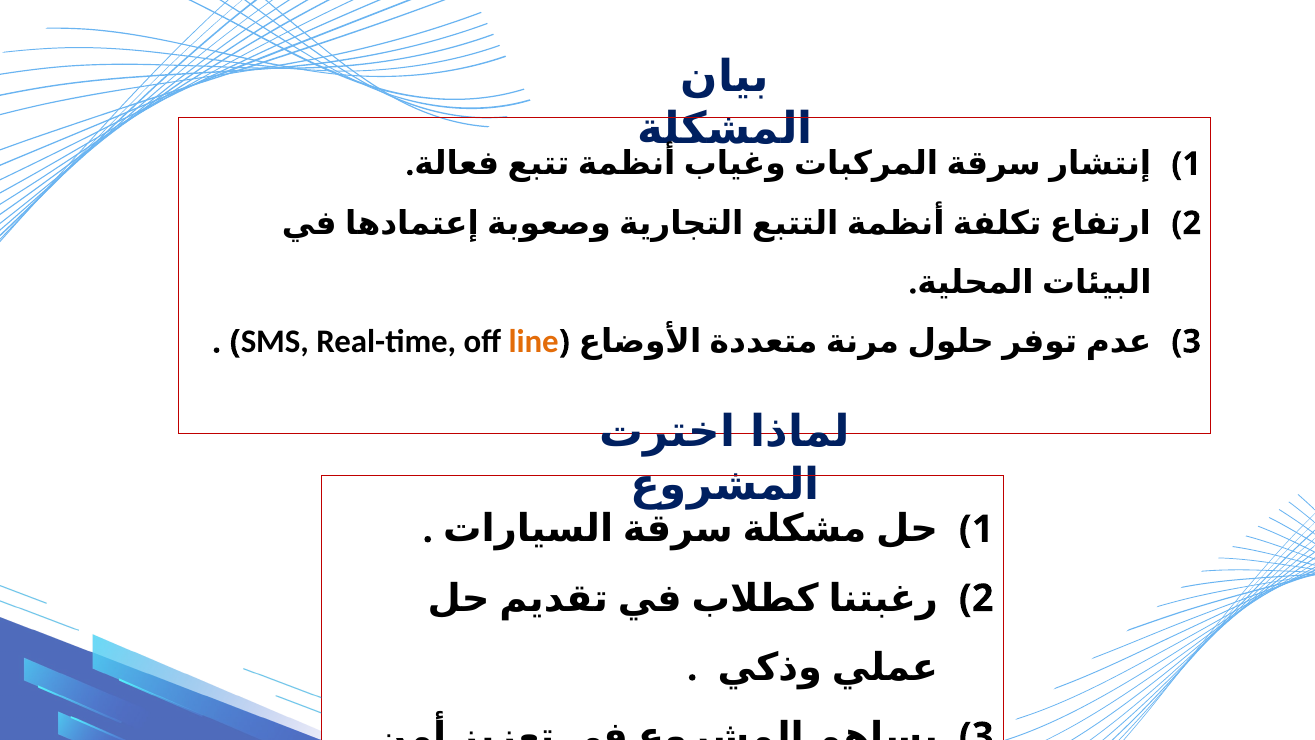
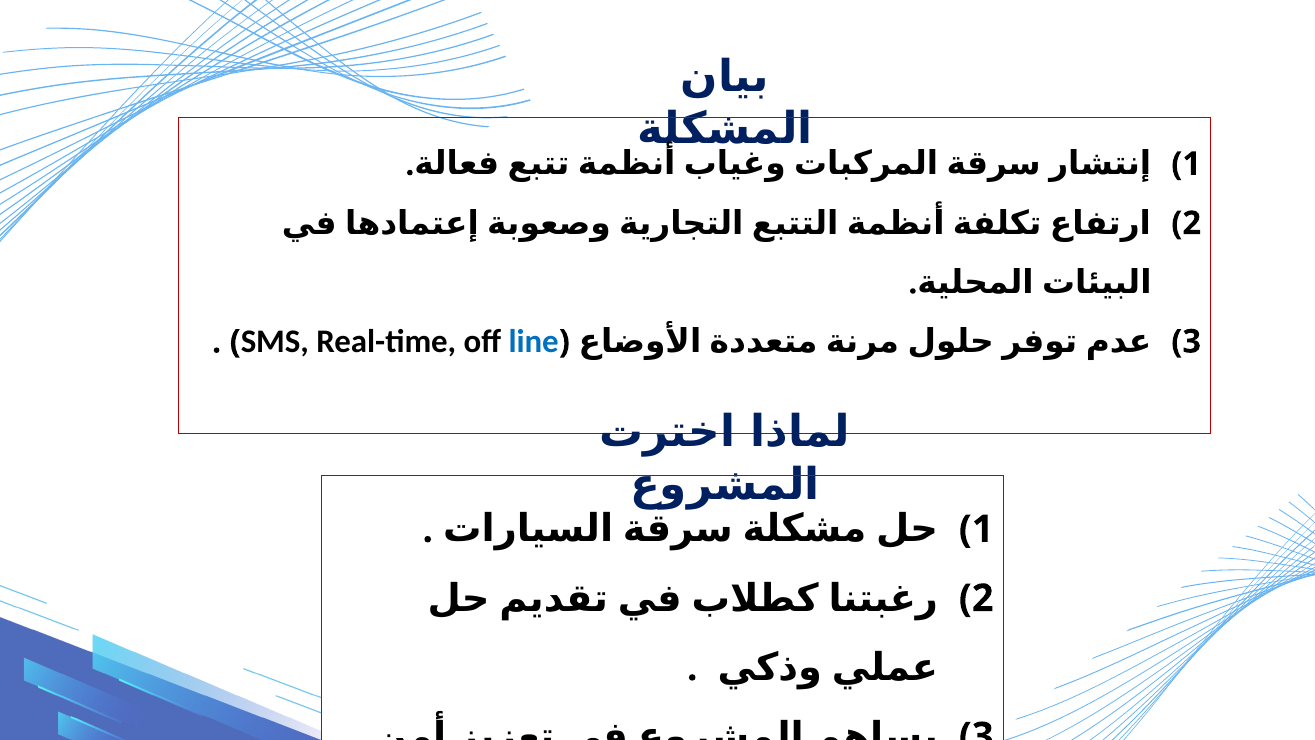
line colour: orange -> blue
